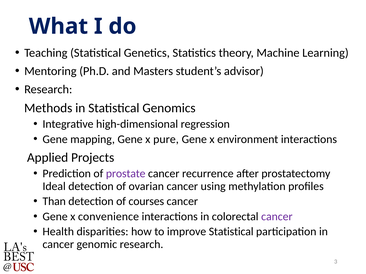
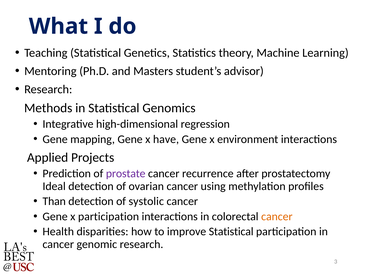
pure: pure -> have
courses: courses -> systolic
x convenience: convenience -> participation
cancer at (277, 217) colour: purple -> orange
